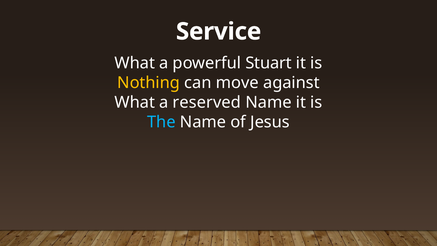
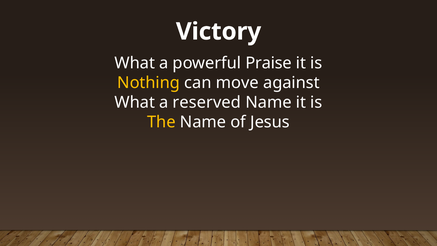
Service: Service -> Victory
Stuart: Stuart -> Praise
The colour: light blue -> yellow
